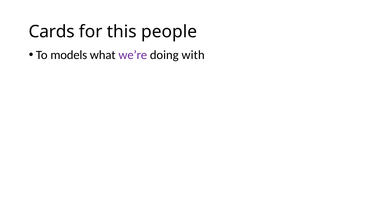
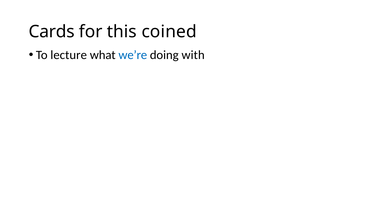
people: people -> coined
models: models -> lecture
we’re colour: purple -> blue
